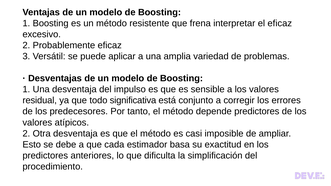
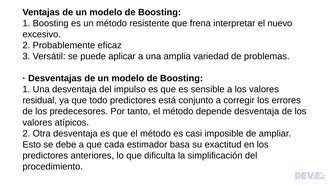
el eficaz: eficaz -> nuevo
todo significativa: significativa -> predictores
depende predictores: predictores -> desventaja
